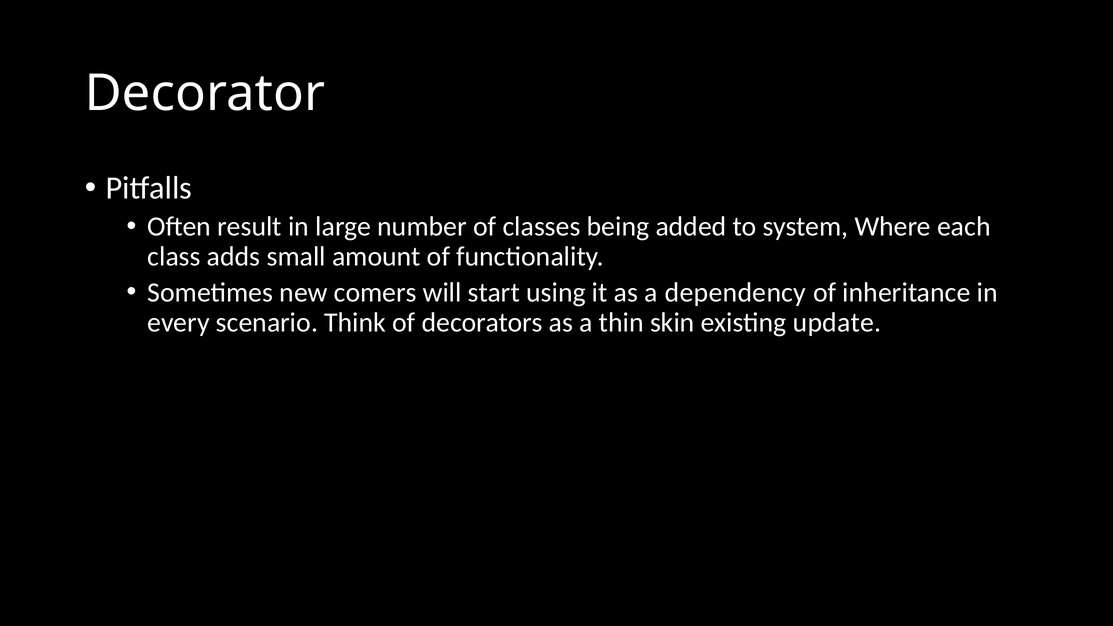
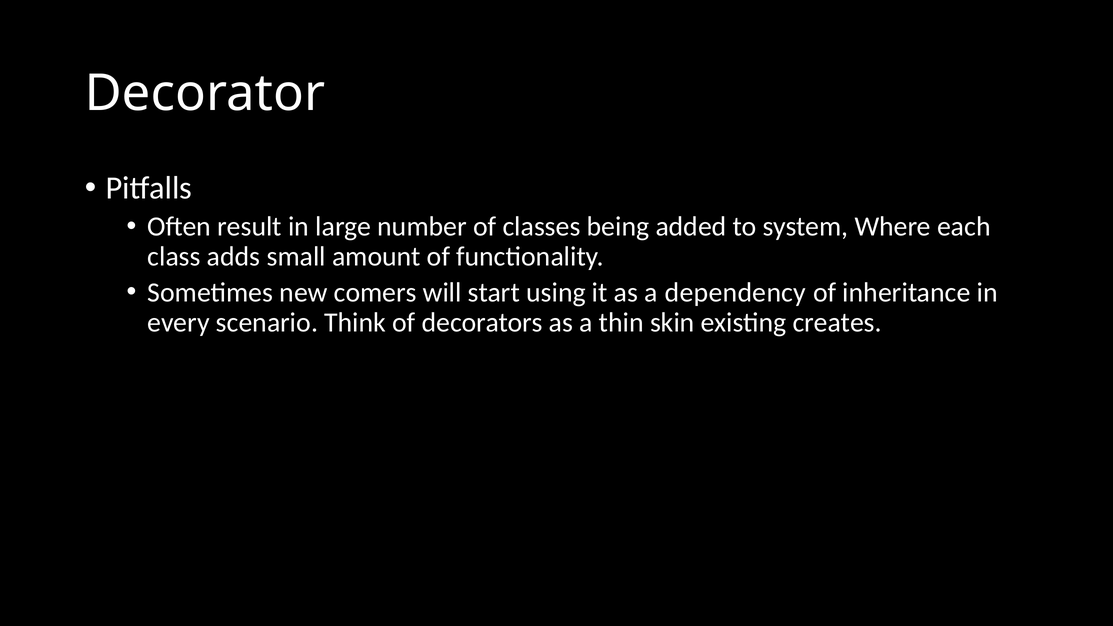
update: update -> creates
